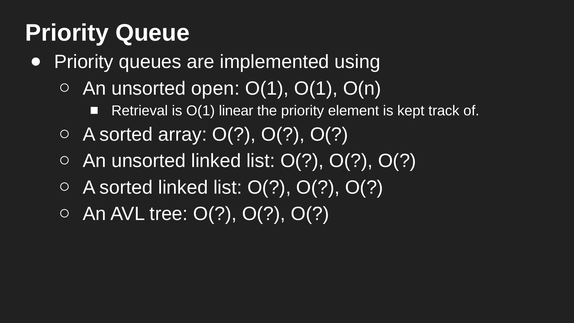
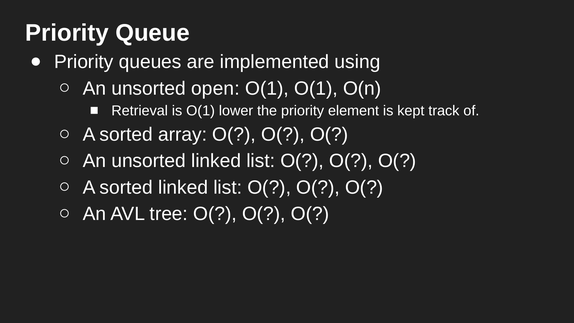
linear: linear -> lower
